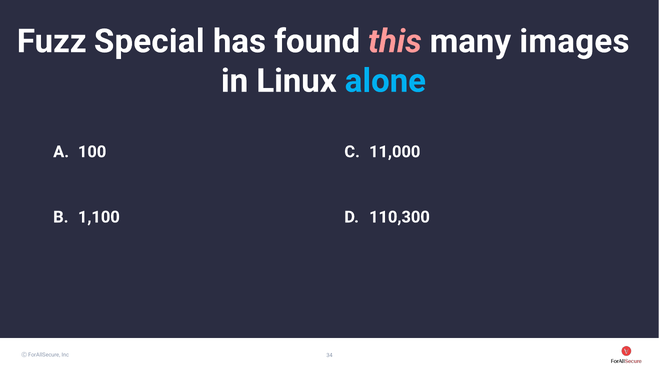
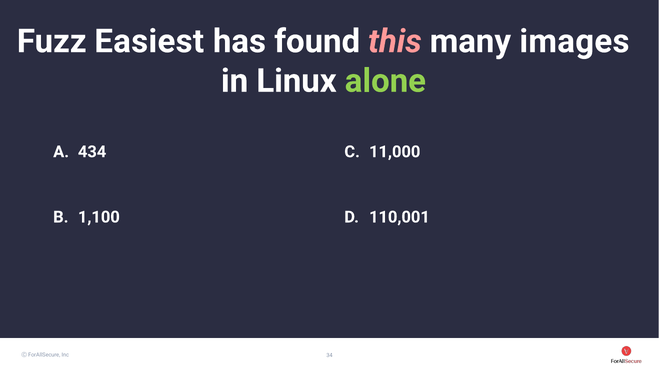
Special: Special -> Easiest
alone colour: light blue -> light green
100: 100 -> 434
110,300: 110,300 -> 110,001
